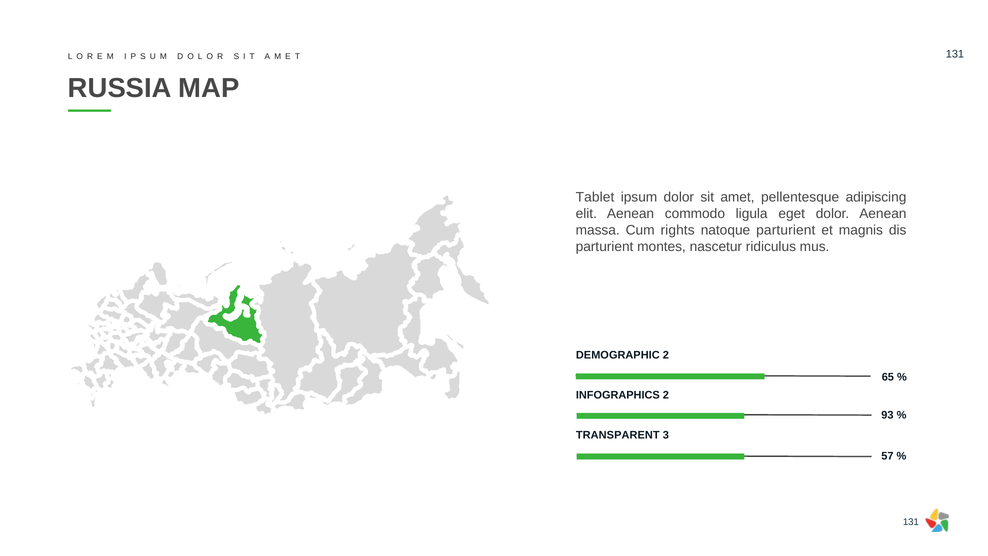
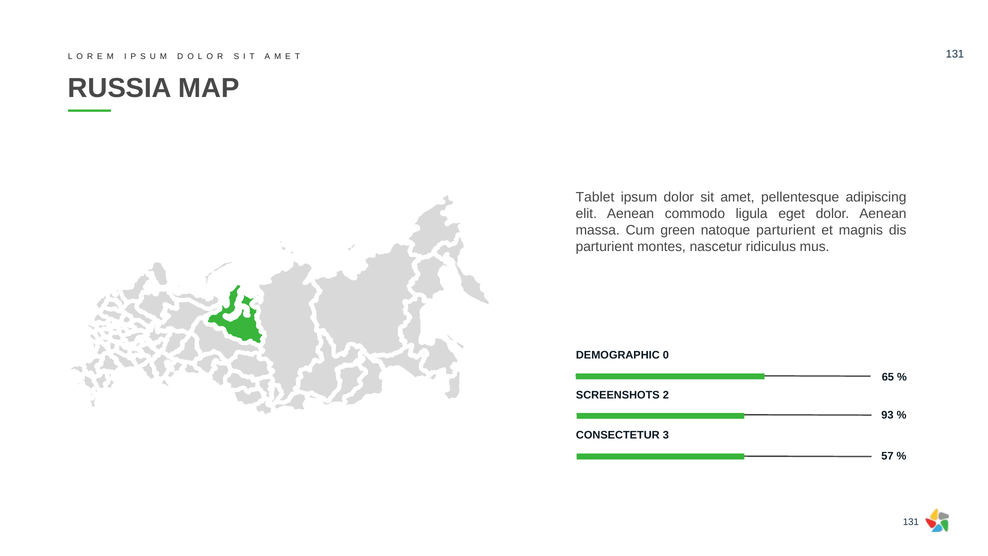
rights: rights -> green
DEMOGRAPHIC 2: 2 -> 0
INFOGRAPHICS: INFOGRAPHICS -> SCREENSHOTS
TRANSPARENT: TRANSPARENT -> CONSECTETUR
